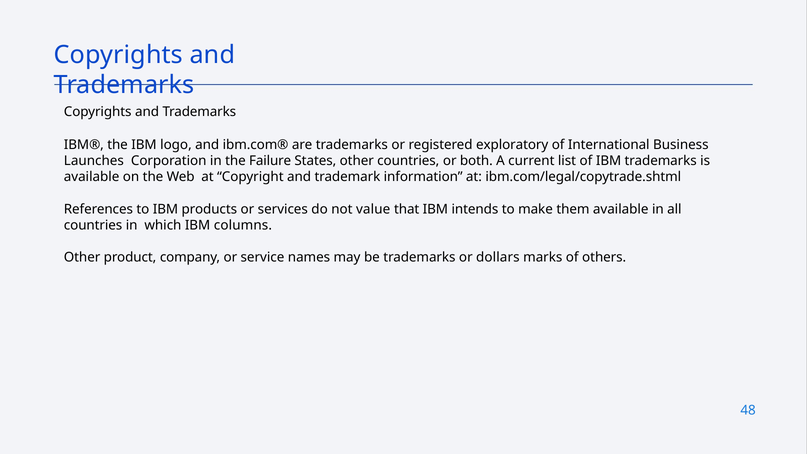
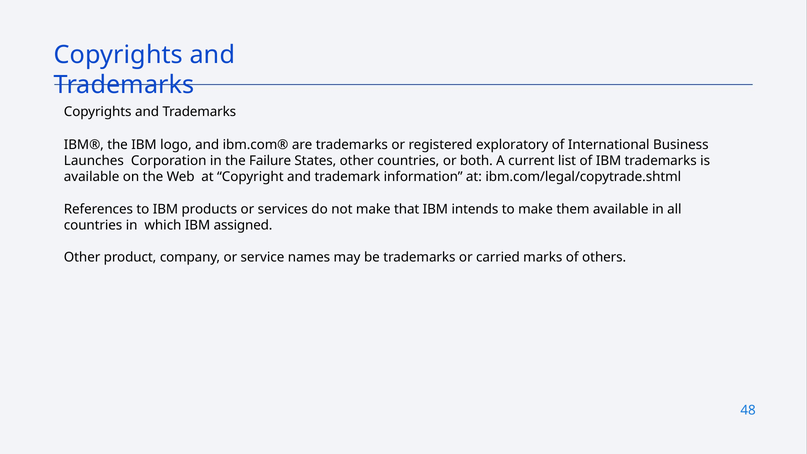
not value: value -> make
columns: columns -> assigned
dollars: dollars -> carried
